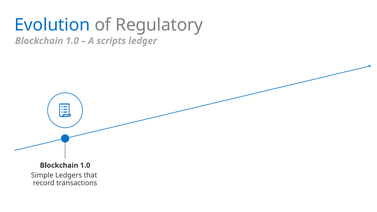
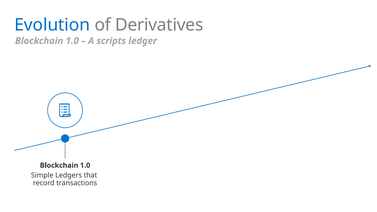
Regulatory: Regulatory -> Derivatives
